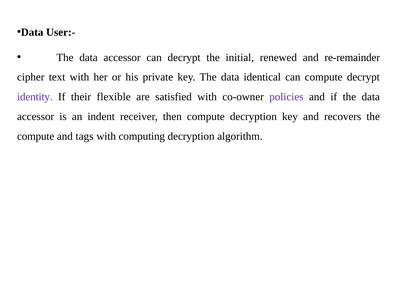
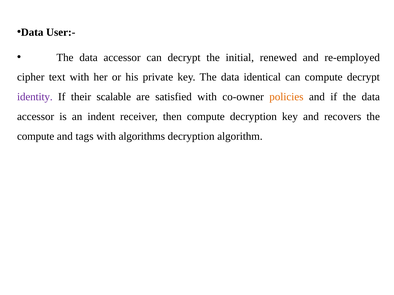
re-remainder: re-remainder -> re-employed
flexible: flexible -> scalable
policies colour: purple -> orange
computing: computing -> algorithms
